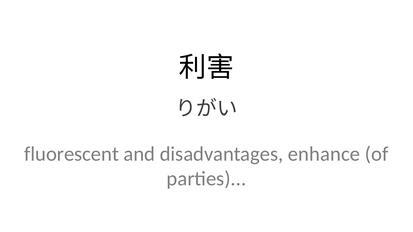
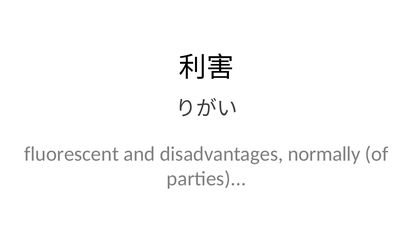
enhance: enhance -> normally
